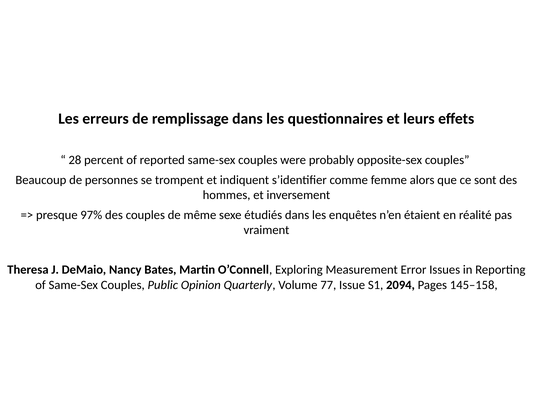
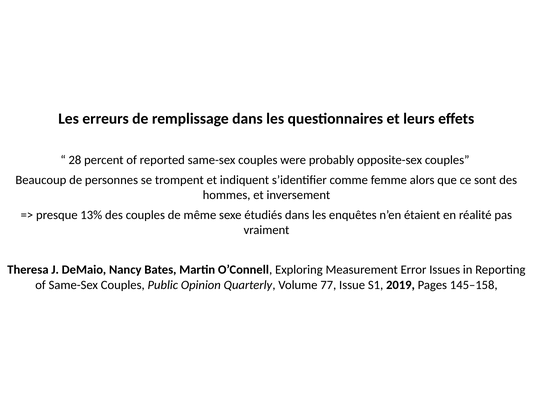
97%: 97% -> 13%
2094: 2094 -> 2019
